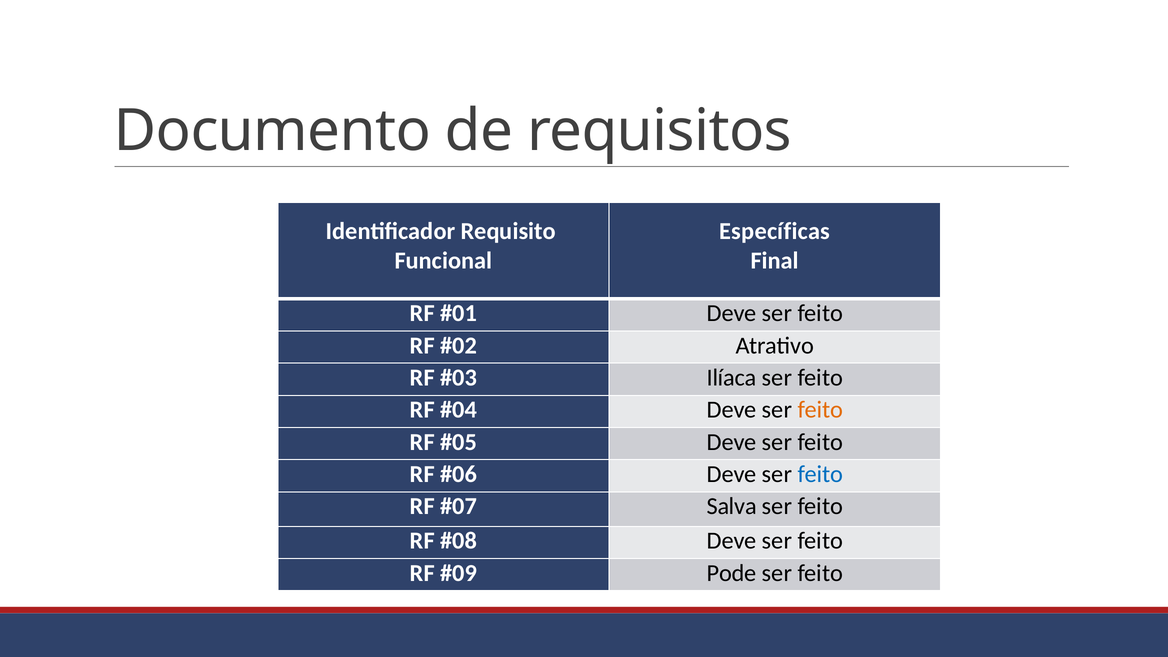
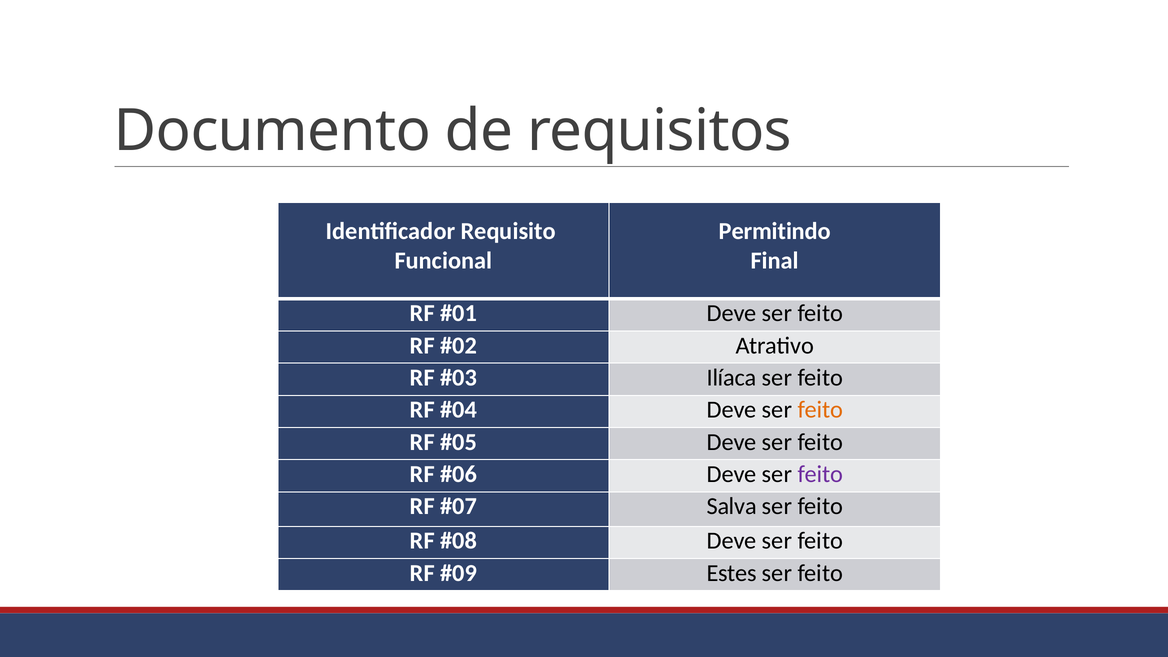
Específicas: Específicas -> Permitindo
feito at (820, 474) colour: blue -> purple
Pode: Pode -> Estes
